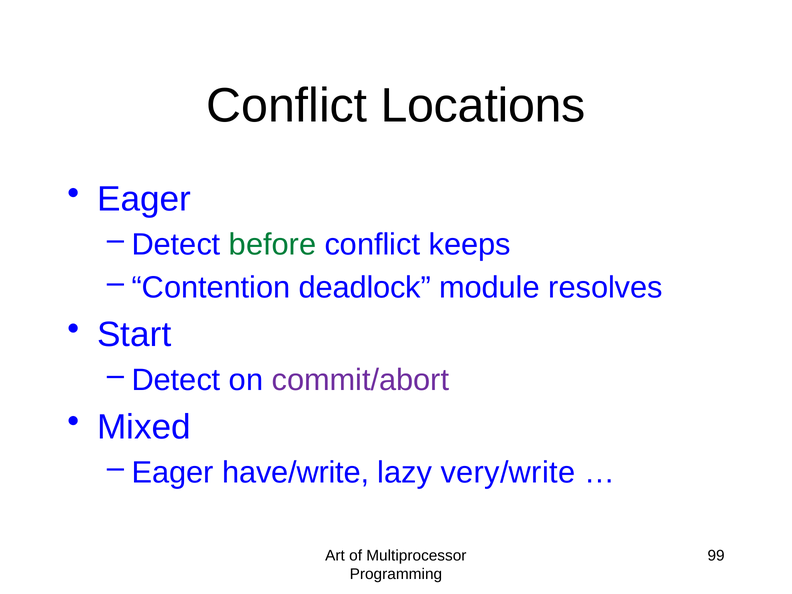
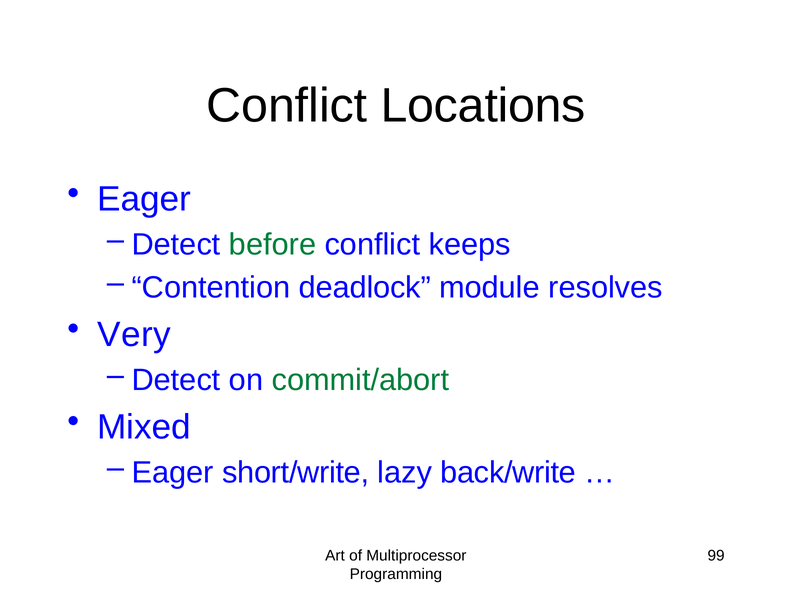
Start: Start -> Very
commit/abort colour: purple -> green
have/write: have/write -> short/write
very/write: very/write -> back/write
